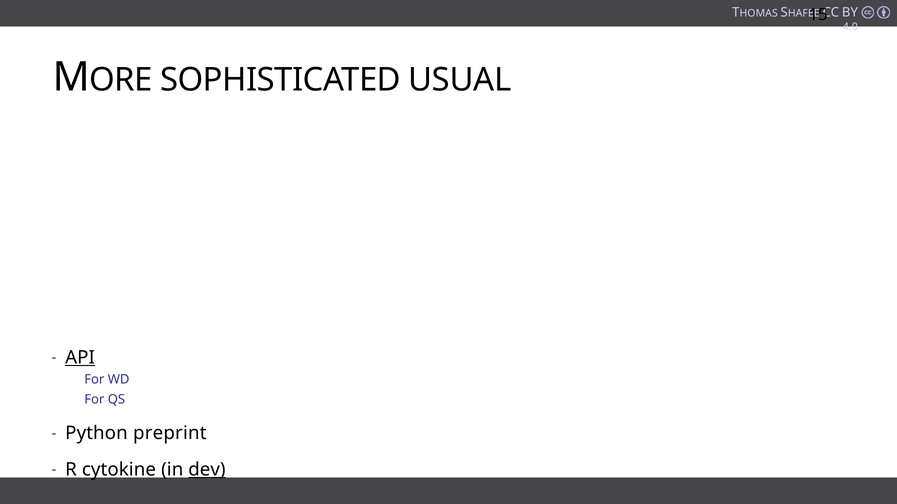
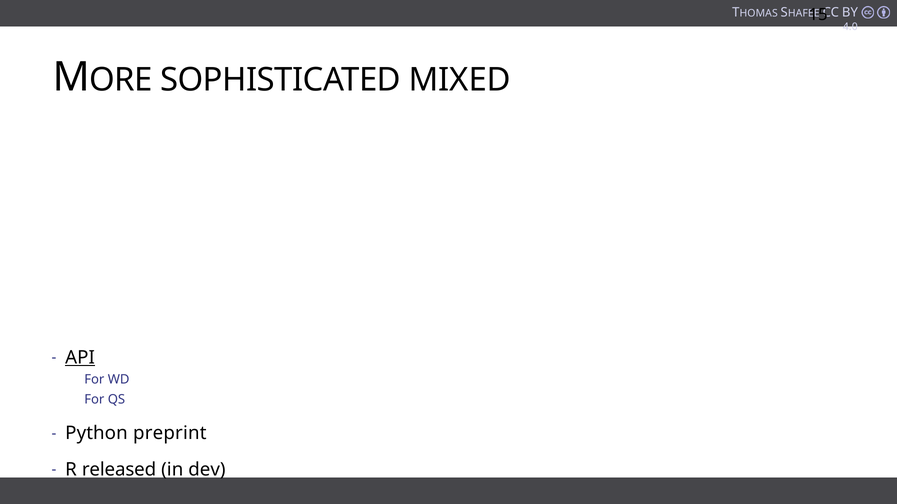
USUAL: USUAL -> MIXED
cytokine: cytokine -> released
dev underline: present -> none
